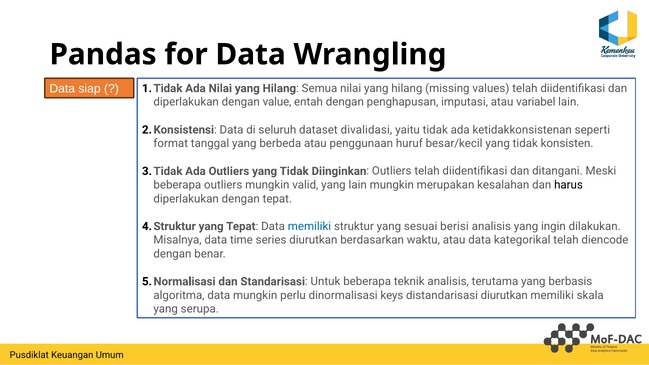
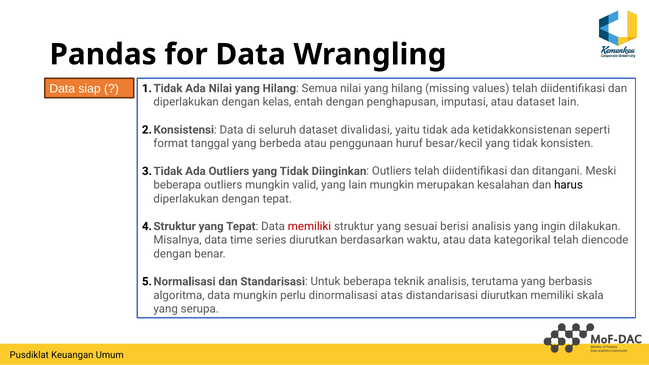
value: value -> kelas
atau variabel: variabel -> dataset
memiliki at (309, 226) colour: blue -> red
keys: keys -> atas
